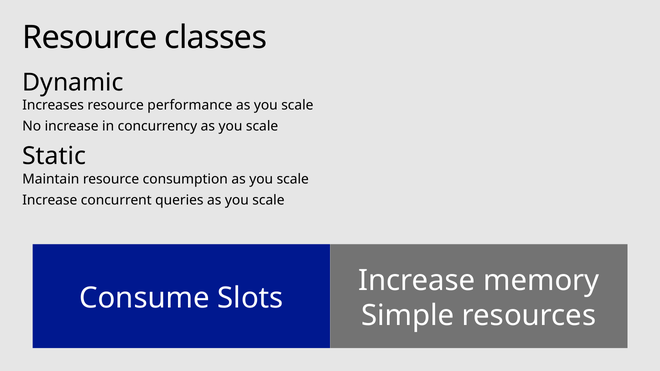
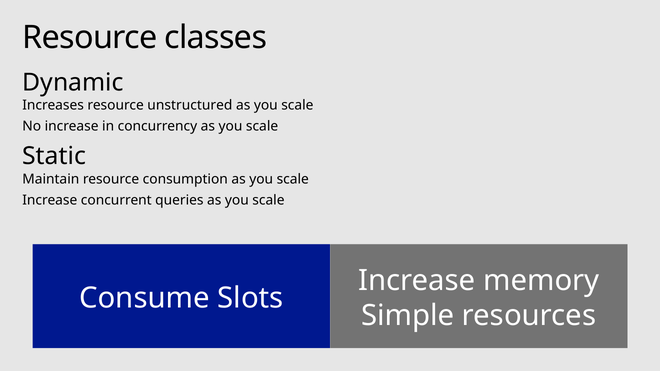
performance: performance -> unstructured
